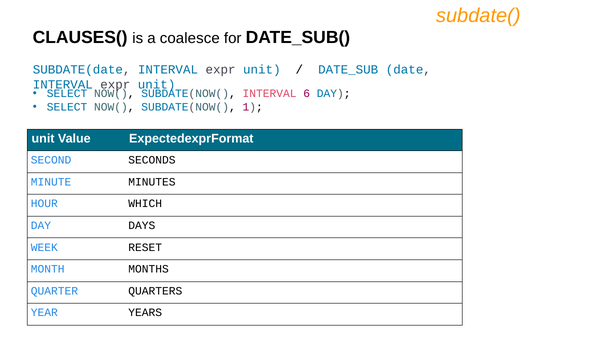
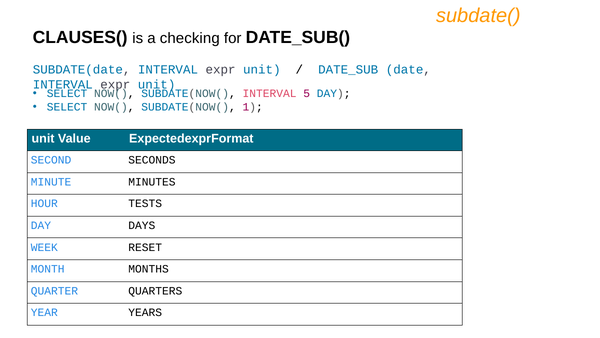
coalesce: coalesce -> checking
6: 6 -> 5
WHICH: WHICH -> TESTS
